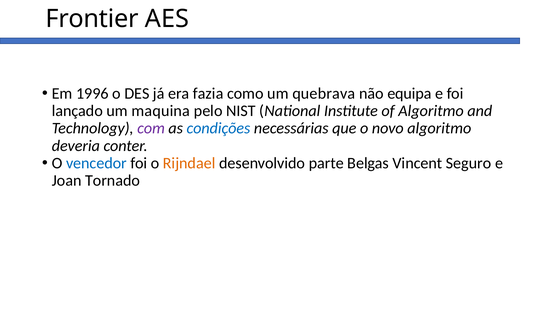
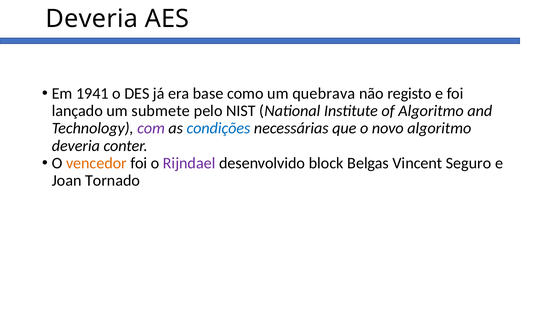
Frontier at (92, 19): Frontier -> Deveria
1996: 1996 -> 1941
fazia: fazia -> base
equipa: equipa -> registo
maquina: maquina -> submete
vencedor colour: blue -> orange
Rijndael colour: orange -> purple
parte: parte -> block
